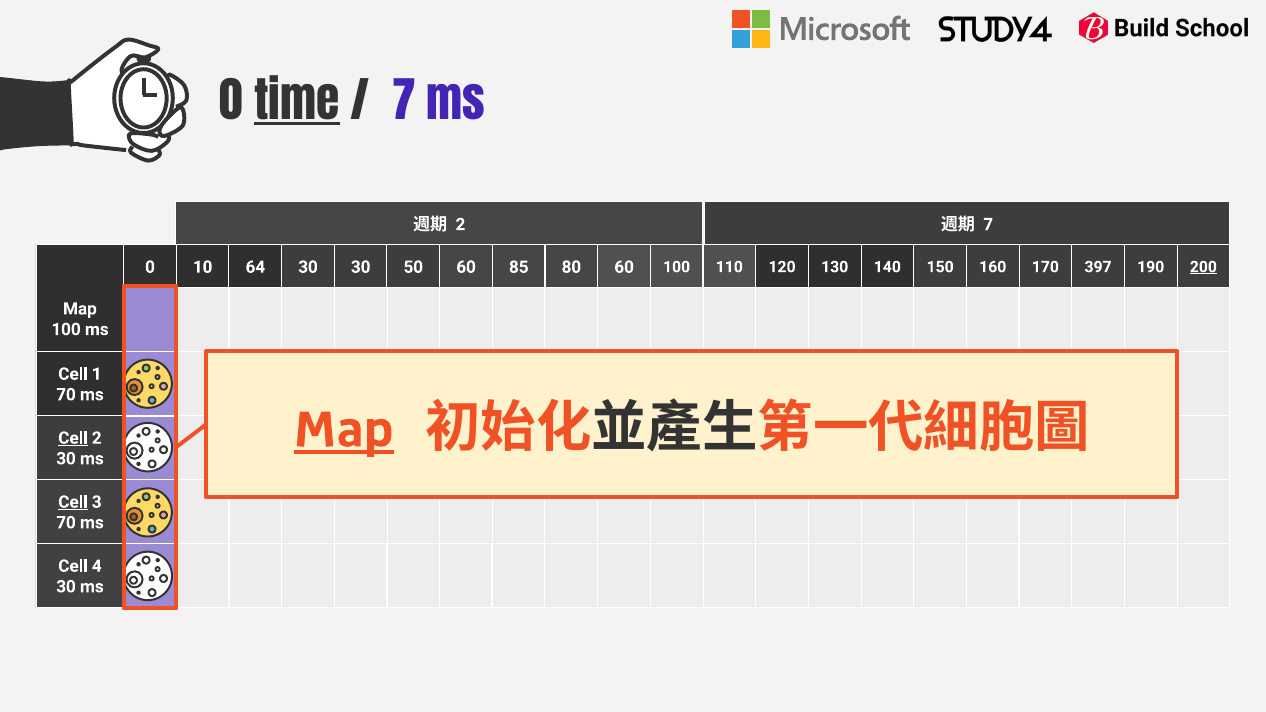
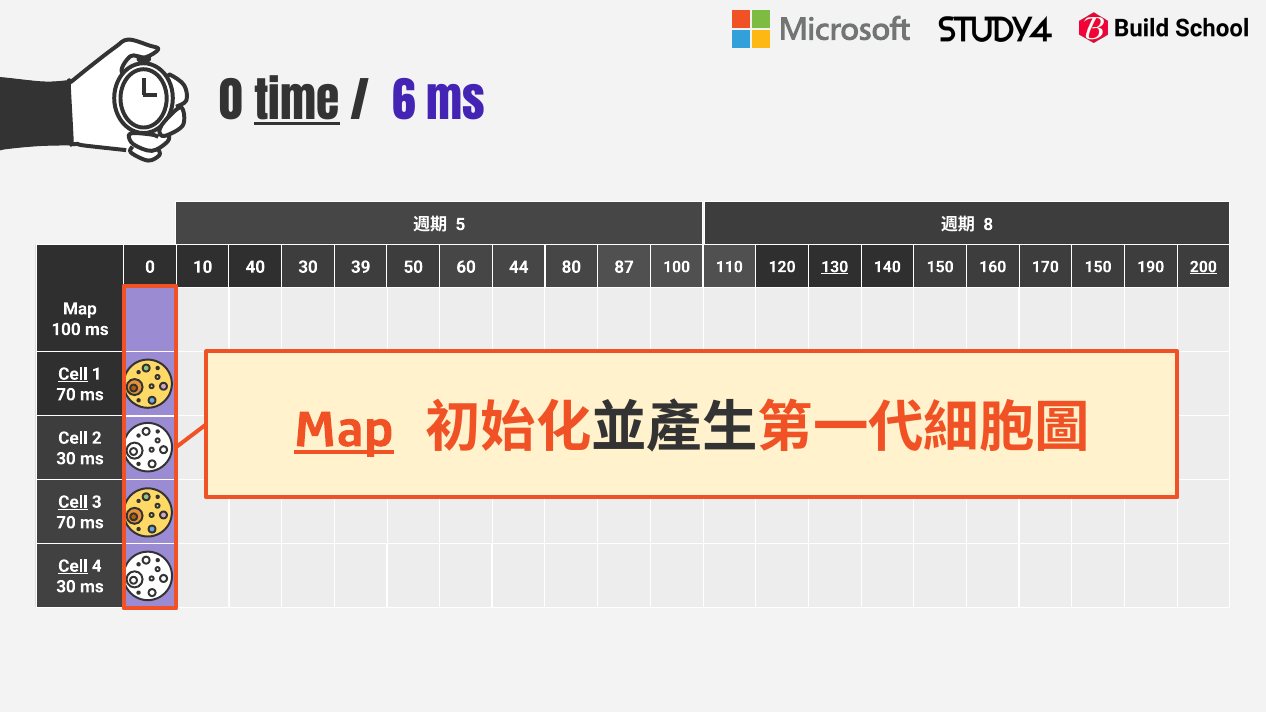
7 at (404, 103): 7 -> 6
2 at (460, 224): 2 -> 5
7 at (988, 224): 7 -> 8
64: 64 -> 40
30 30: 30 -> 39
85: 85 -> 44
80 60: 60 -> 87
130 underline: none -> present
170 397: 397 -> 150
Cell at (73, 374) underline: none -> present
Cell at (73, 438) underline: present -> none
Cell at (73, 566) underline: none -> present
